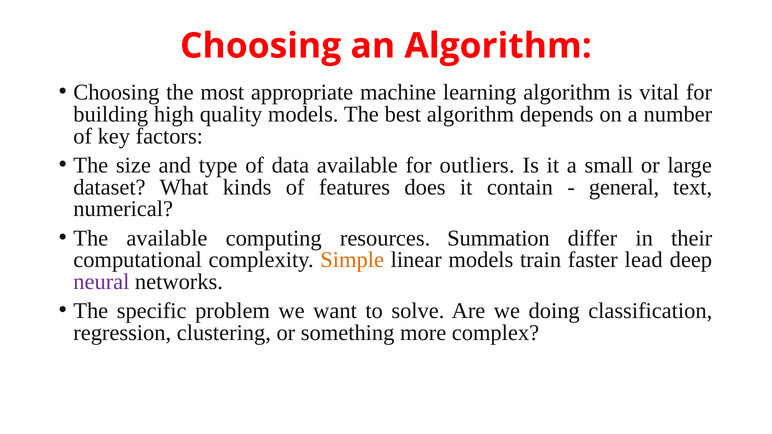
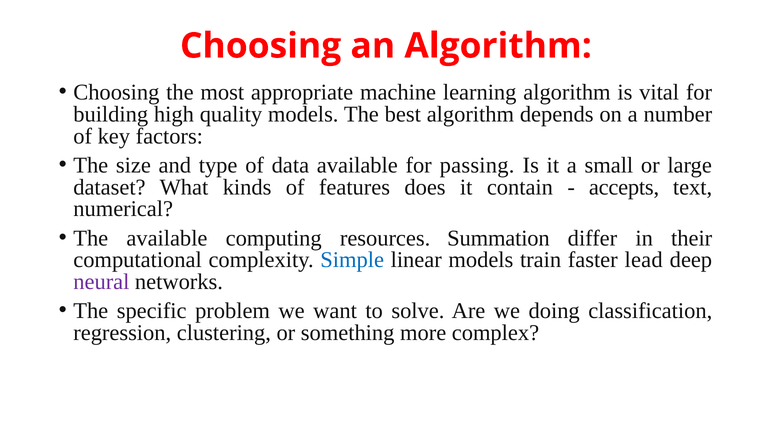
outliers: outliers -> passing
general: general -> accepts
Simple colour: orange -> blue
